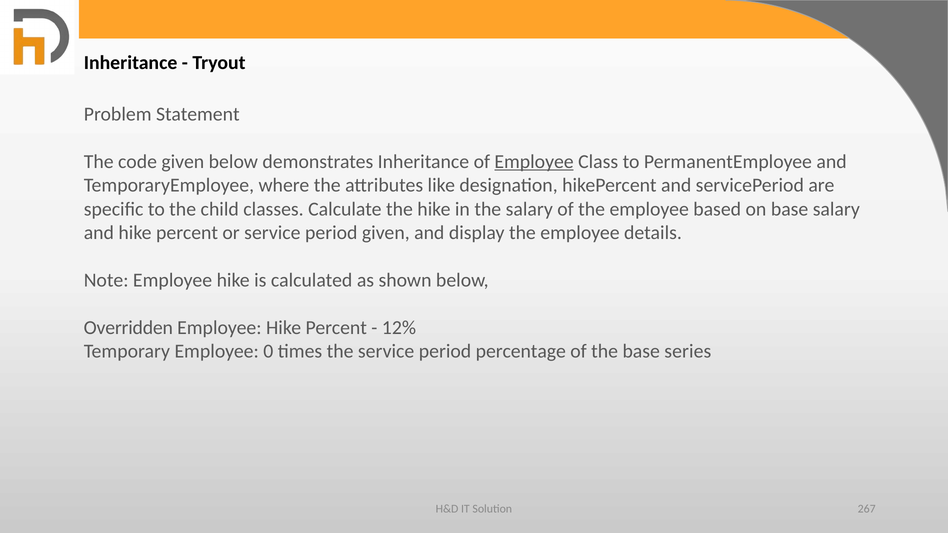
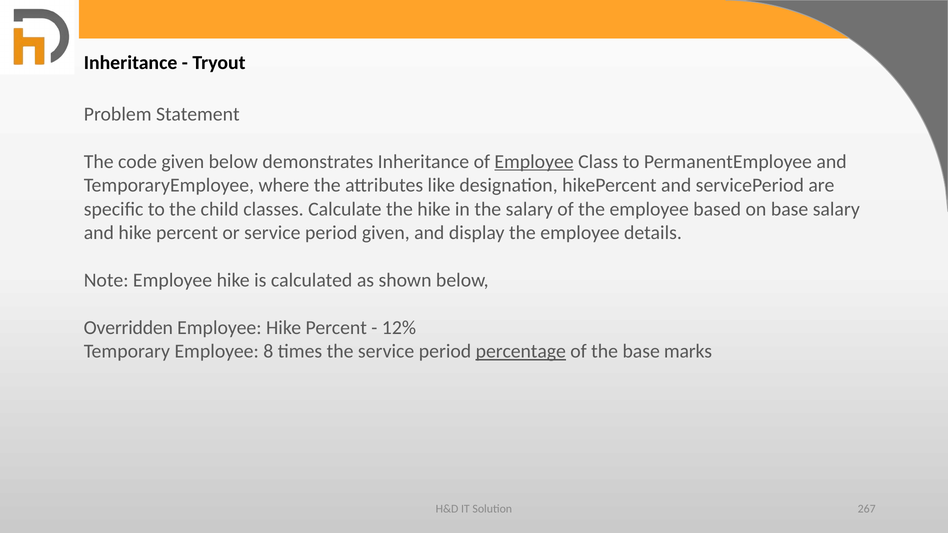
0: 0 -> 8
percentage underline: none -> present
series: series -> marks
